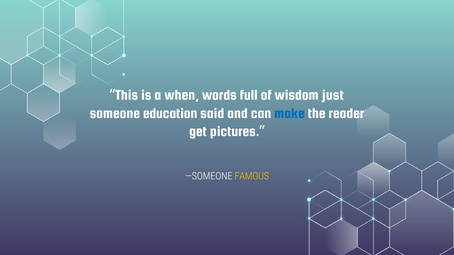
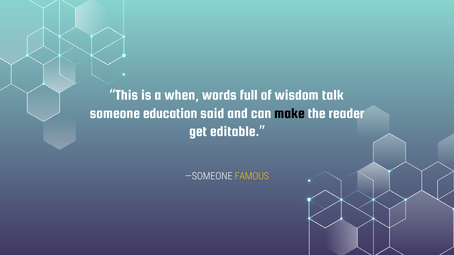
just: just -> talk
make colour: blue -> black
pictures: pictures -> editable
